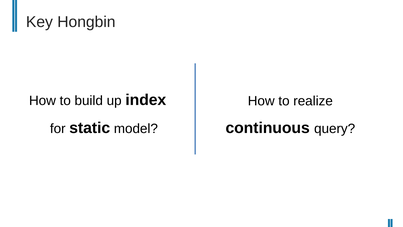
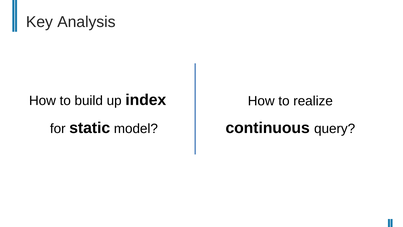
Hongbin: Hongbin -> Analysis
